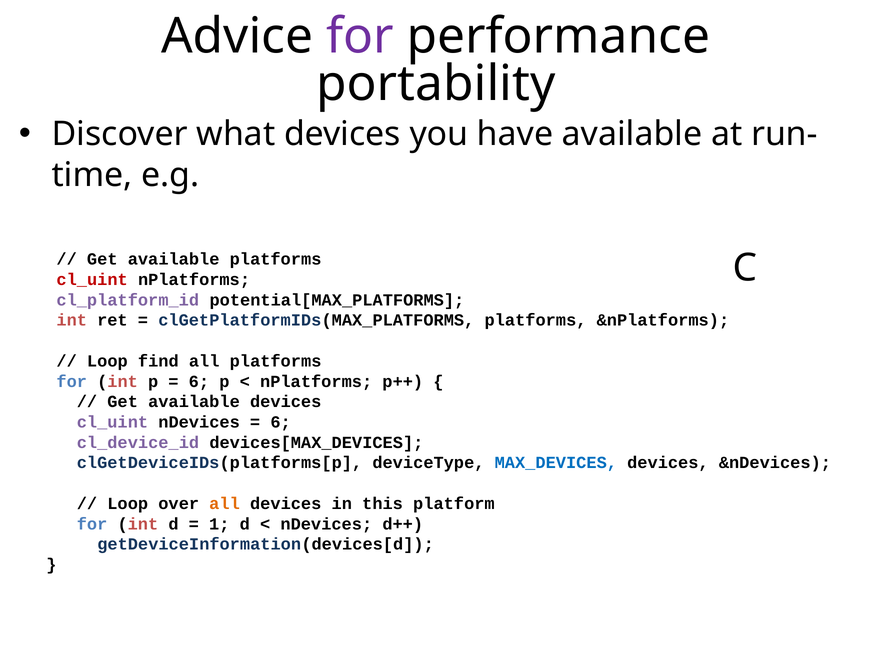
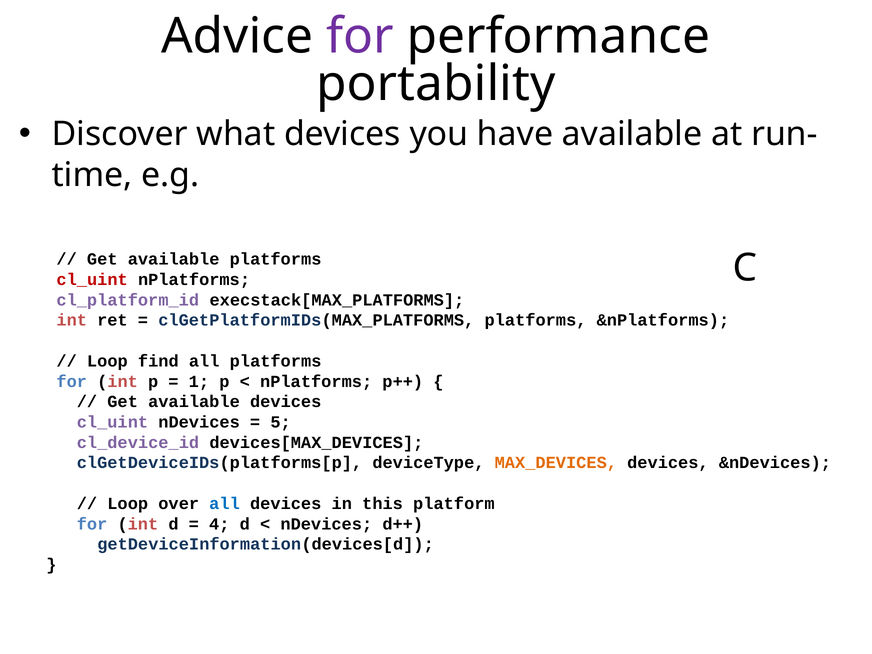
potential[MAX_PLATFORMS: potential[MAX_PLATFORMS -> execstack[MAX_PLATFORMS
6 at (199, 381): 6 -> 1
6 at (281, 422): 6 -> 5
MAX_DEVICES colour: blue -> orange
all at (225, 504) colour: orange -> blue
1: 1 -> 4
